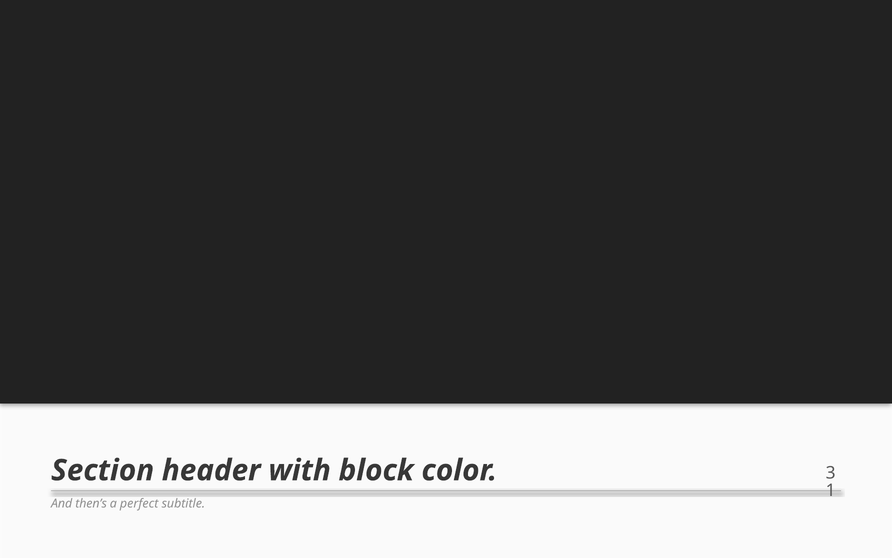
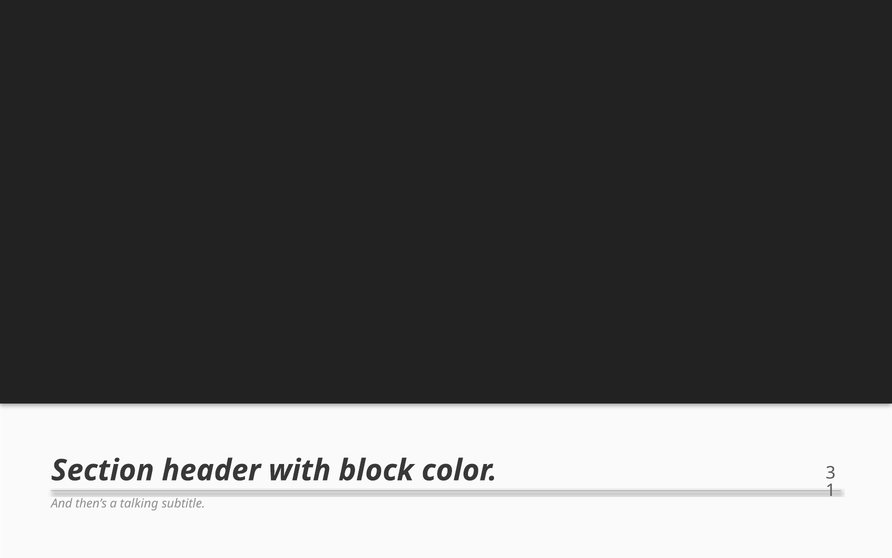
perfect: perfect -> talking
